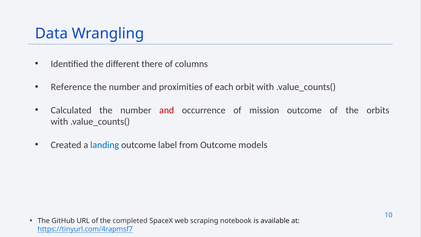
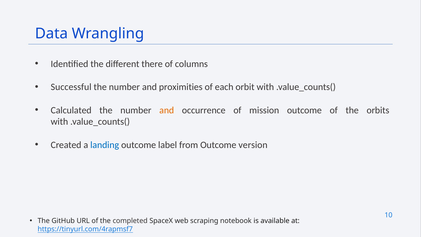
Reference: Reference -> Successful
and at (167, 110) colour: red -> orange
models: models -> version
